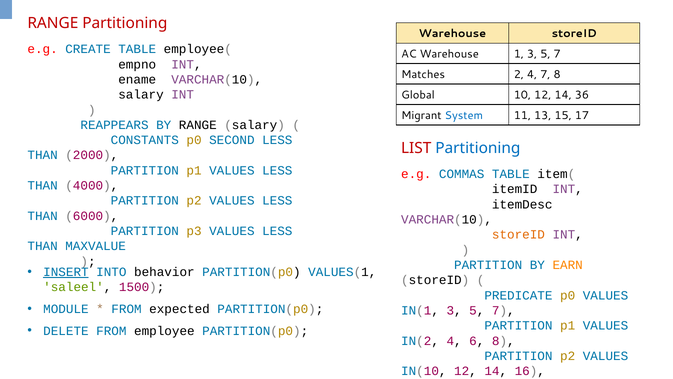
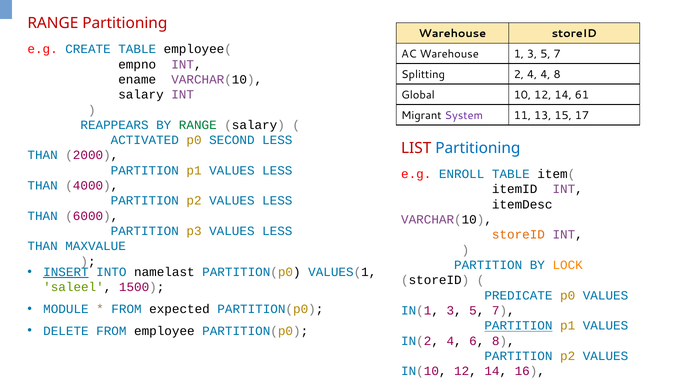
Matches: Matches -> Splitting
4 7: 7 -> 4
36: 36 -> 61
System colour: blue -> purple
RANGE at (198, 125) colour: black -> green
CONSTANTS: CONSTANTS -> ACTIVATED
COMMAS: COMMAS -> ENROLL
EARN: EARN -> LOCK
behavior: behavior -> namelast
PARTITION at (518, 325) underline: none -> present
